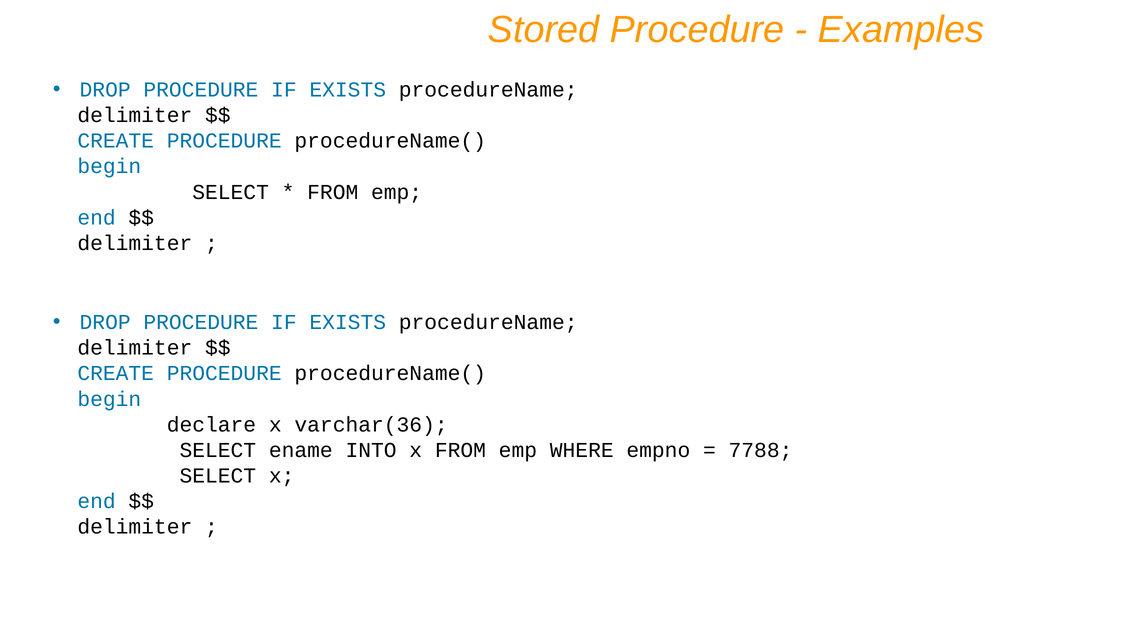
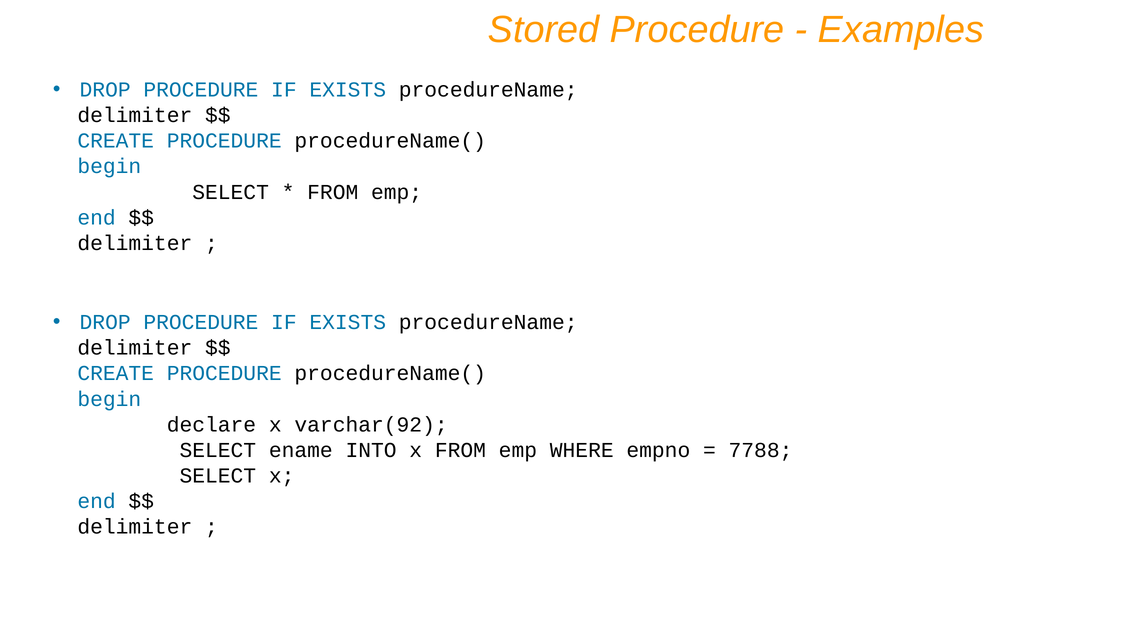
varchar(36: varchar(36 -> varchar(92
